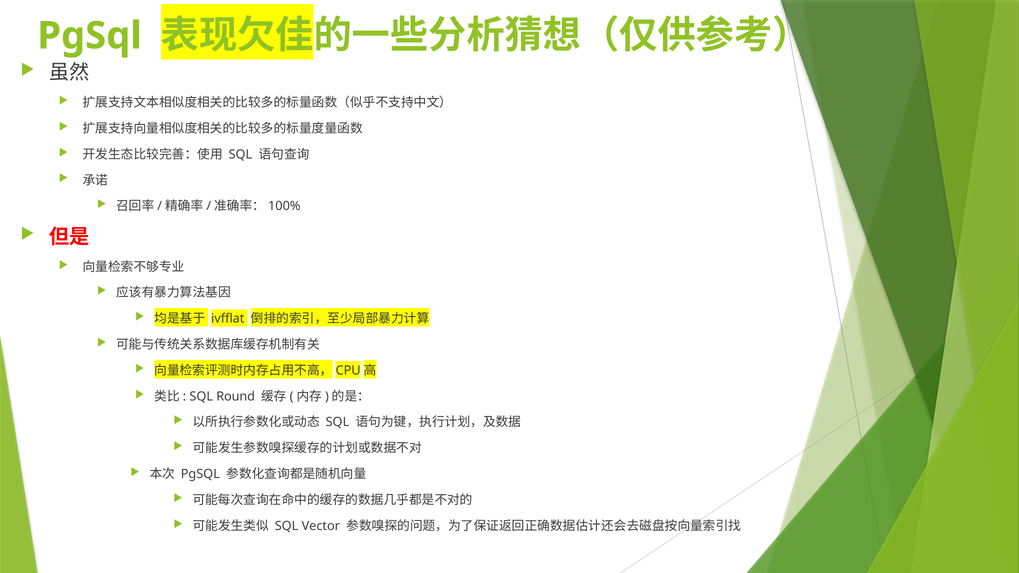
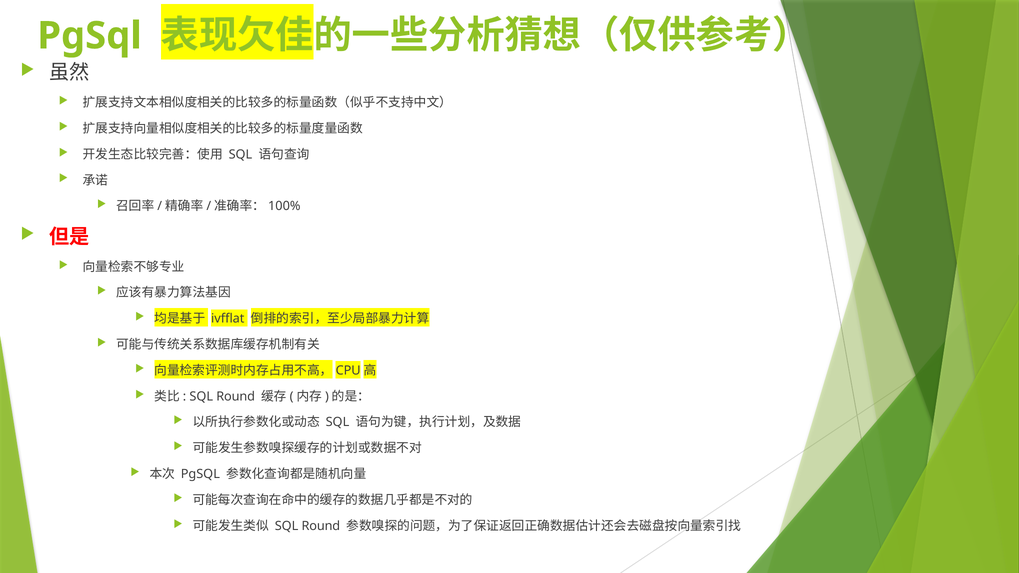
Vector at (321, 526): Vector -> Round
